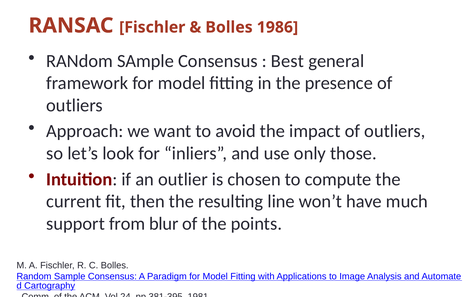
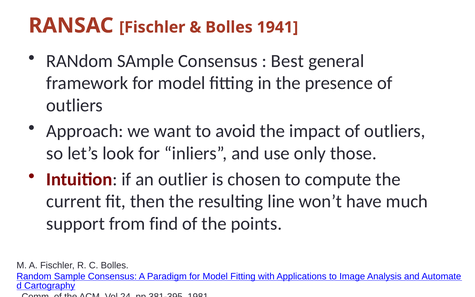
1986: 1986 -> 1941
blur: blur -> find
